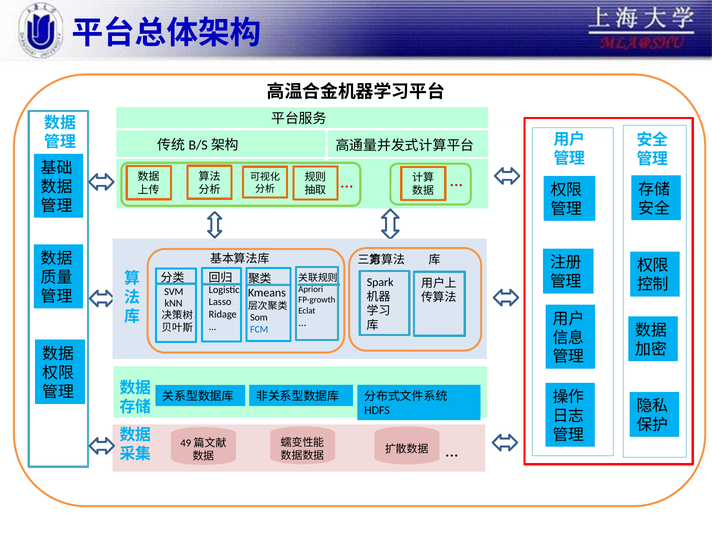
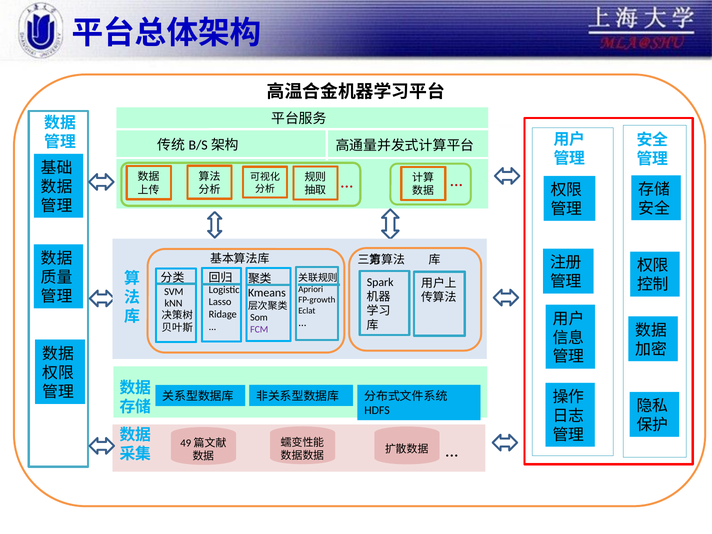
FCM colour: blue -> purple
